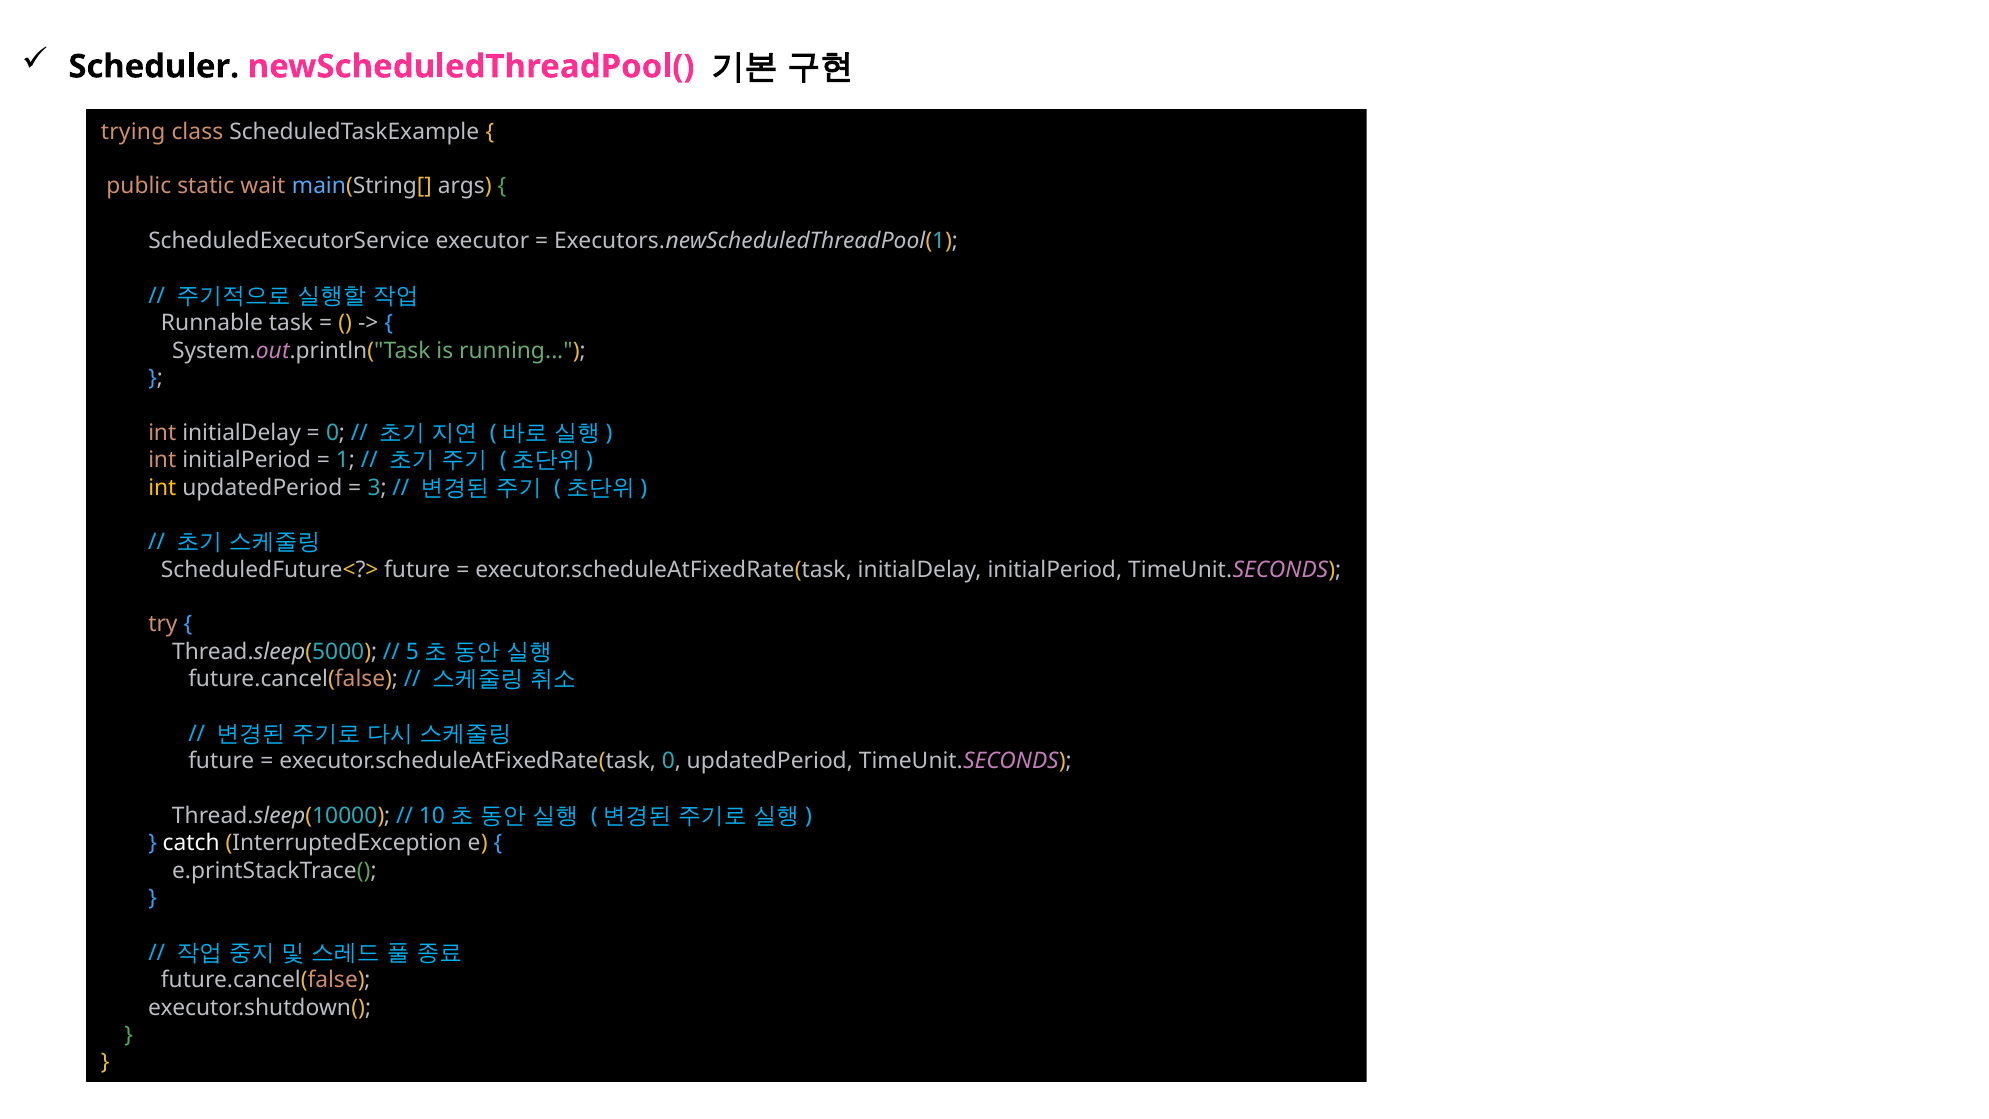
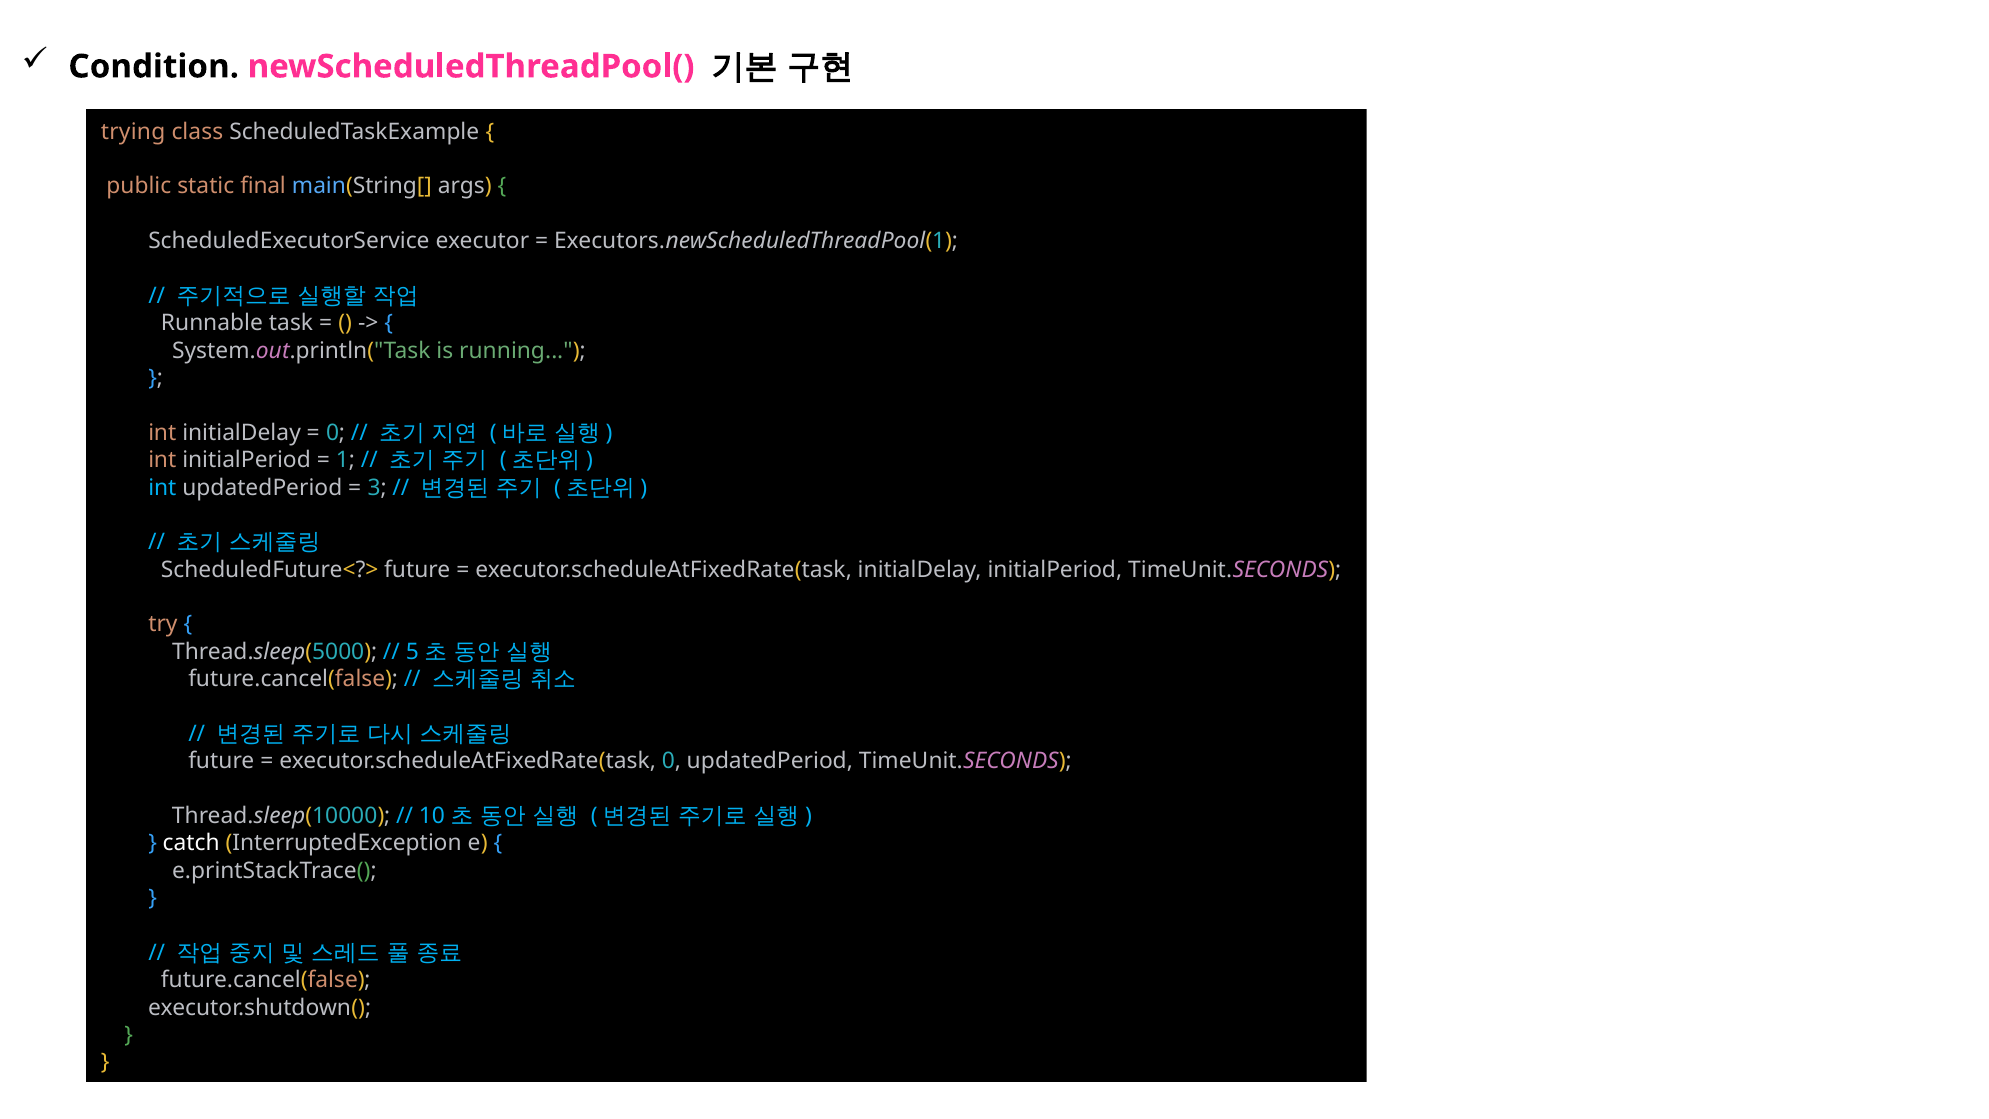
Scheduler: Scheduler -> Condition
wait: wait -> final
int at (162, 487) colour: yellow -> light blue
